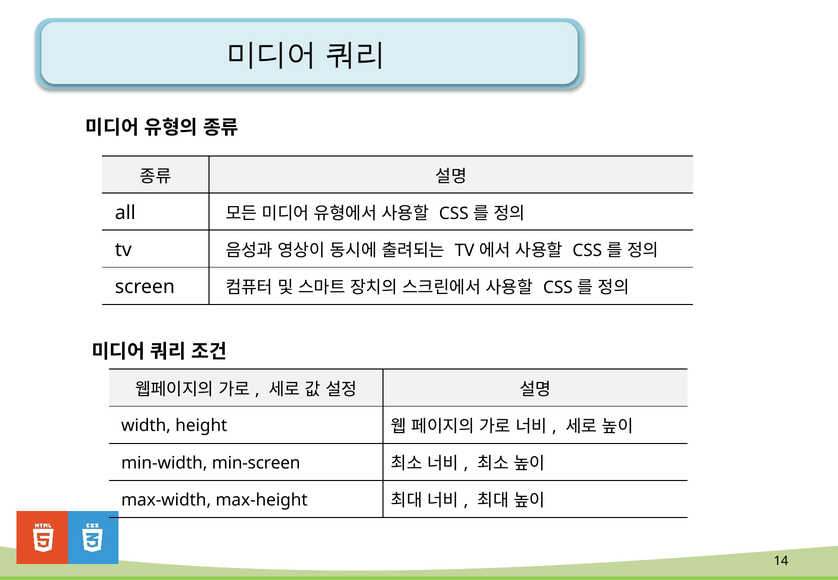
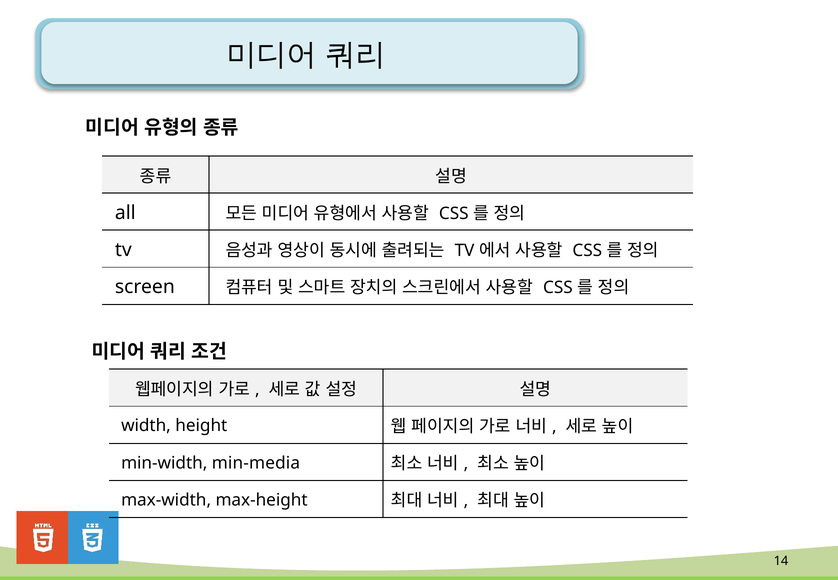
min-screen: min-screen -> min-media
